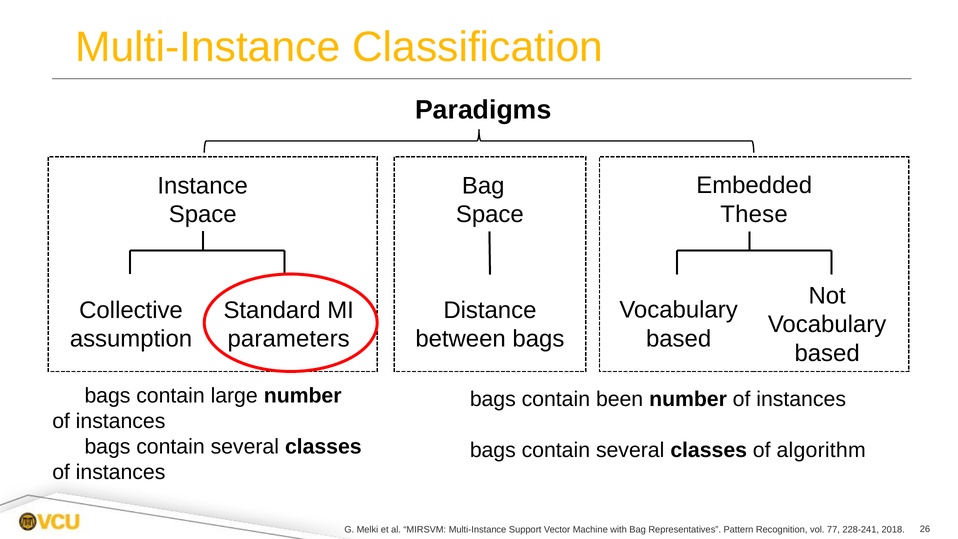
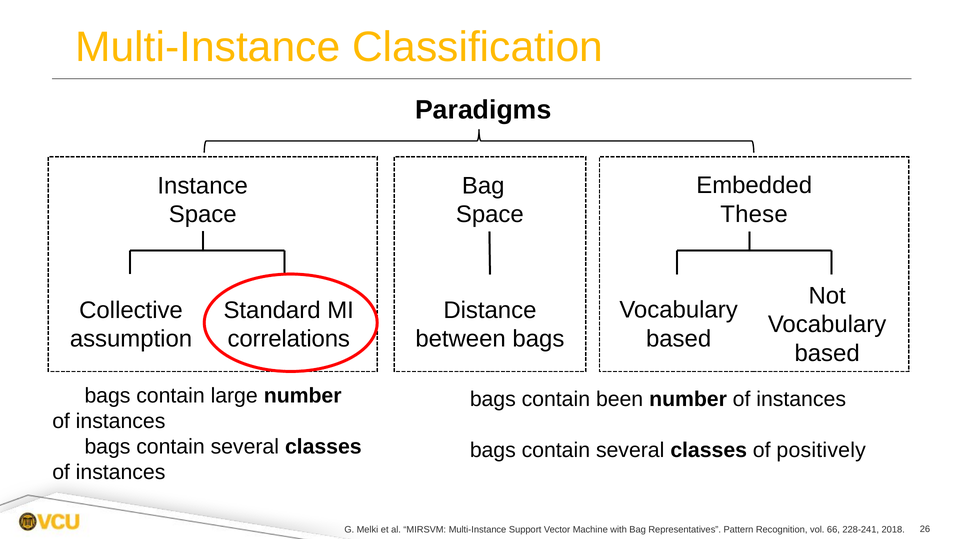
parameters: parameters -> correlations
algorithm: algorithm -> positively
77: 77 -> 66
